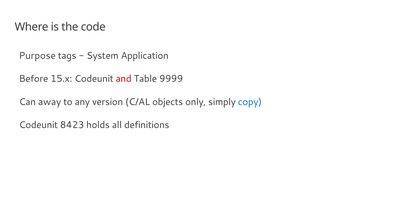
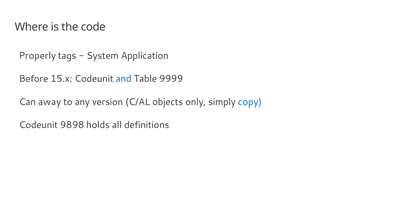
Purpose: Purpose -> Properly
and colour: red -> blue
8423: 8423 -> 9898
